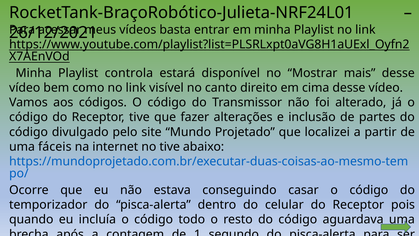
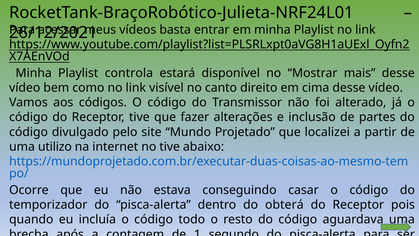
fáceis: fáceis -> utilizo
celular: celular -> obterá
